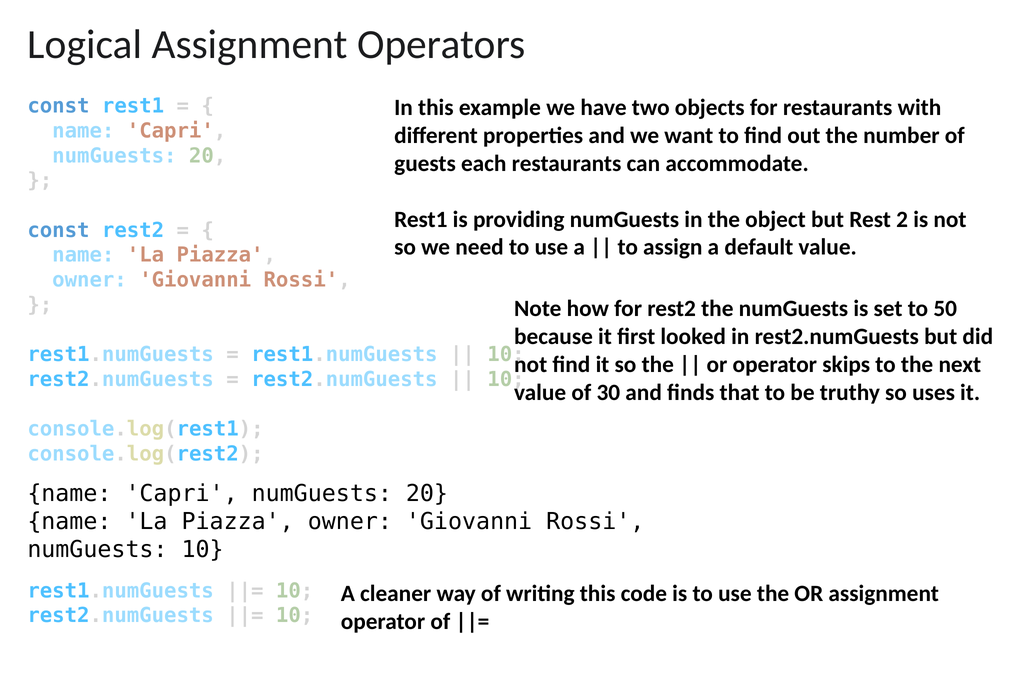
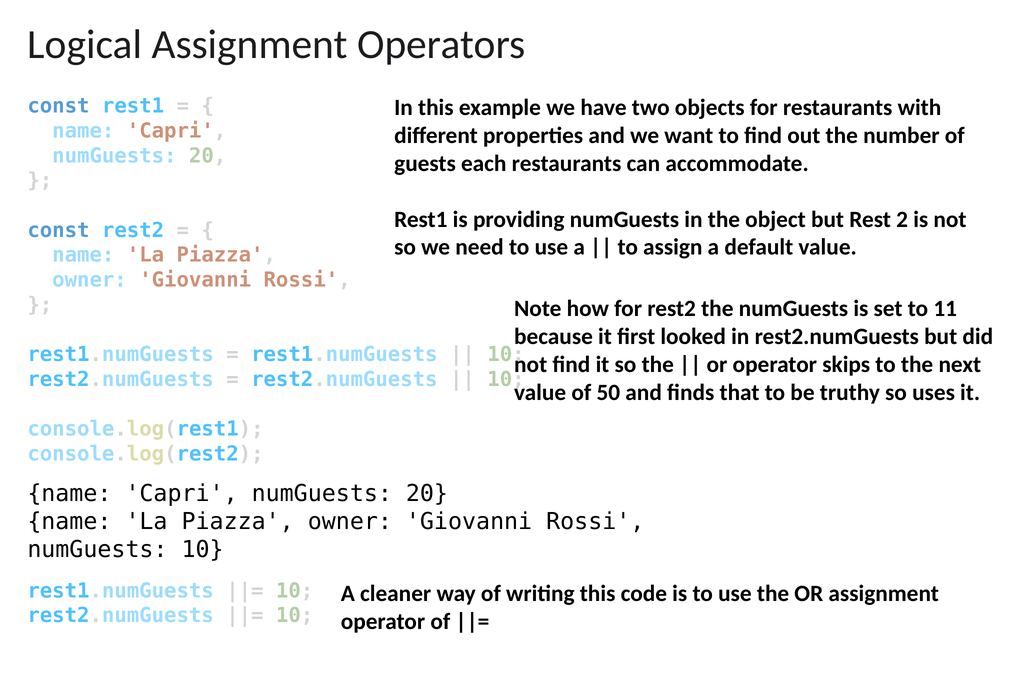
50: 50 -> 11
30: 30 -> 50
